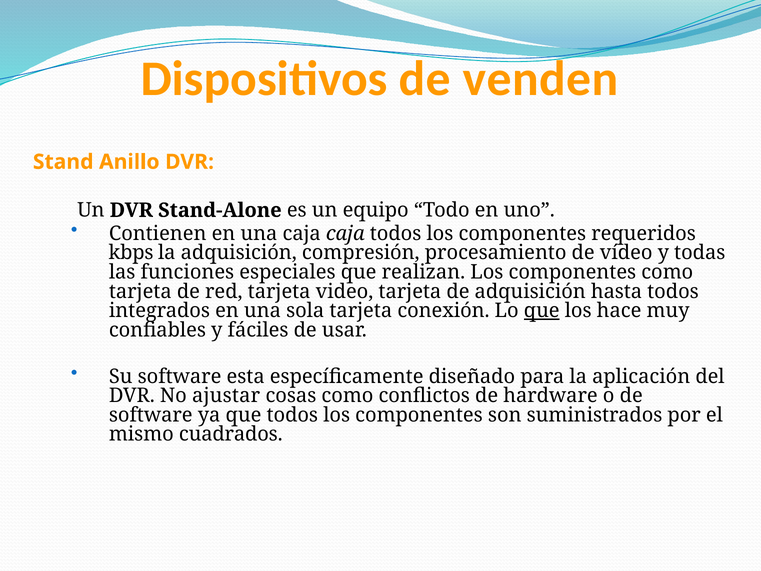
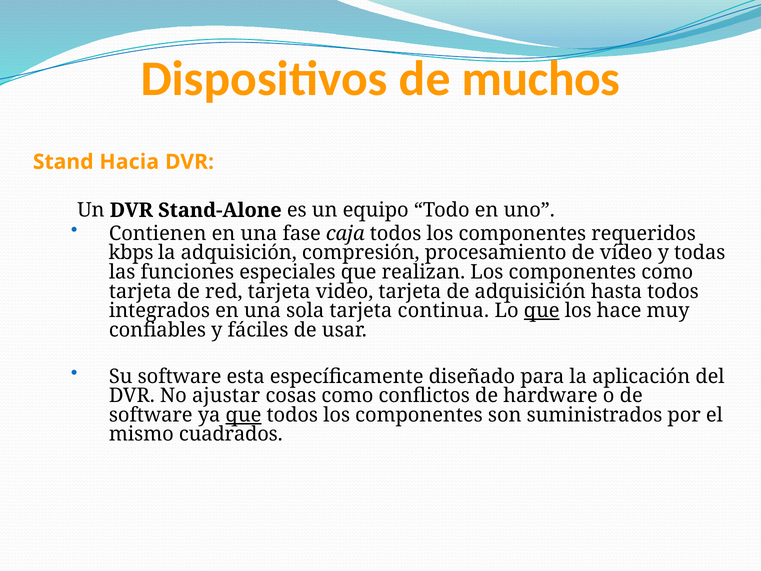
venden: venden -> muchos
Anillo: Anillo -> Hacia
una caja: caja -> fase
conexión: conexión -> continua
que at (243, 415) underline: none -> present
